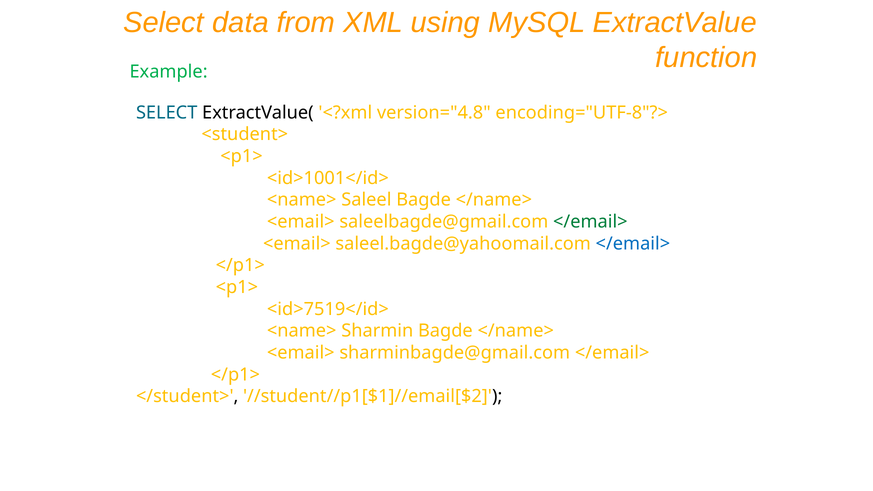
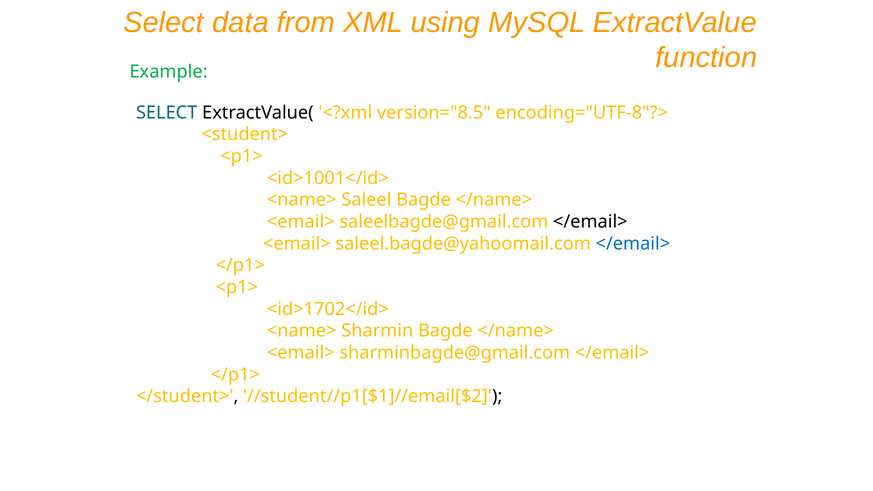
version="4.8: version="4.8 -> version="8.5
</email> at (590, 222) colour: green -> black
<id>7519</id>: <id>7519</id> -> <id>1702</id>
